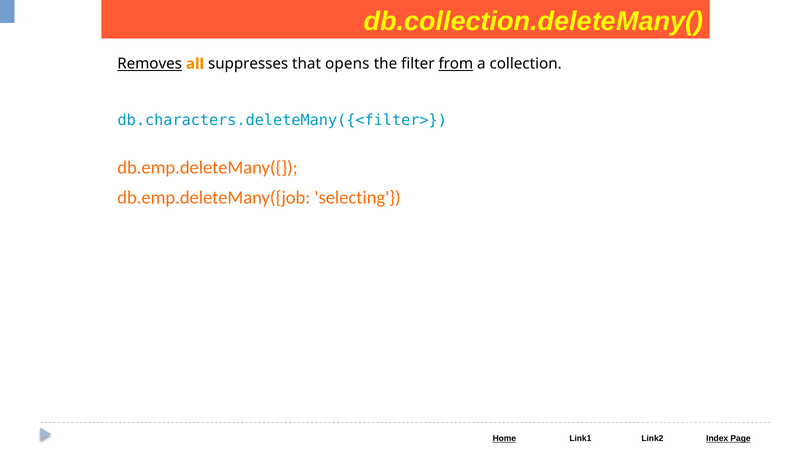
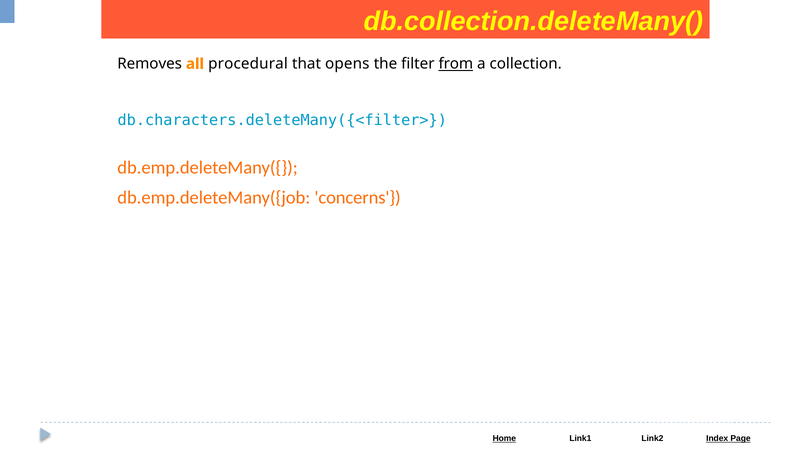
Removes underline: present -> none
suppresses: suppresses -> procedural
selecting: selecting -> concerns
